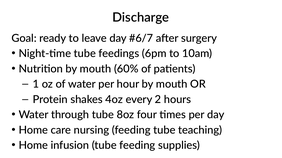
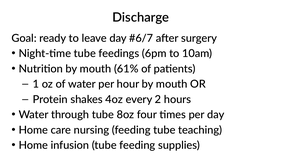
60%: 60% -> 61%
